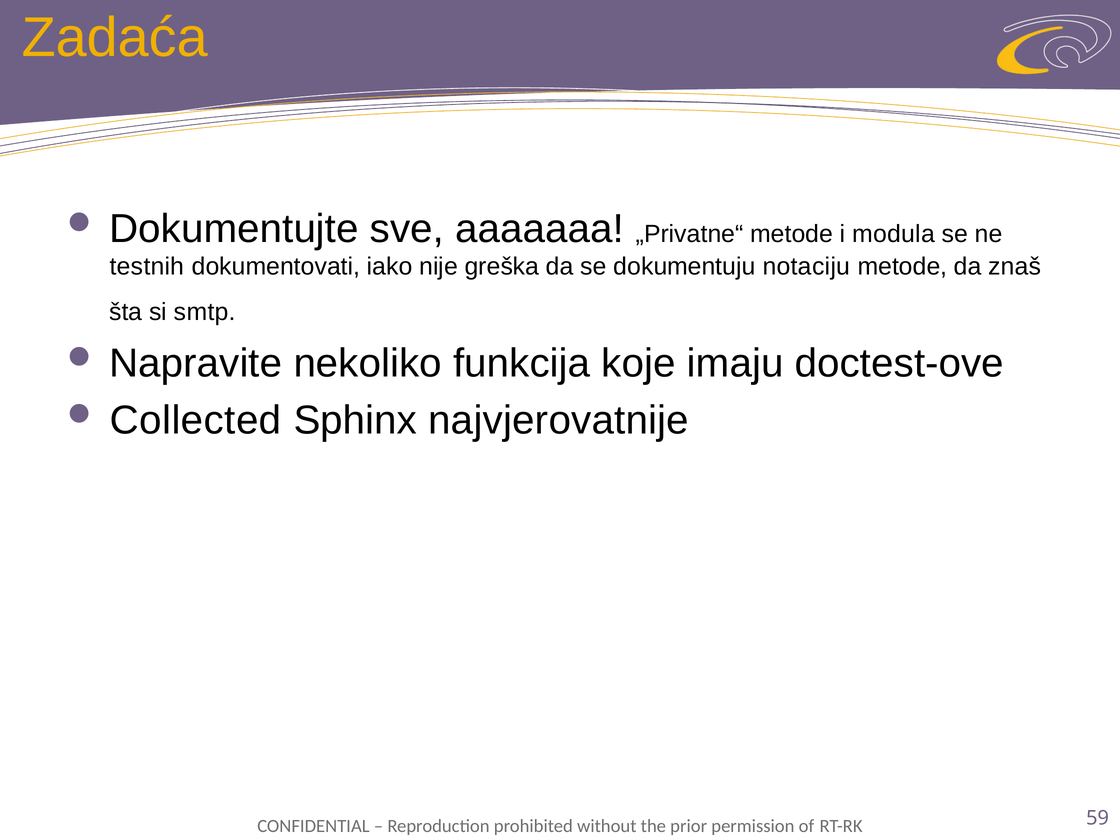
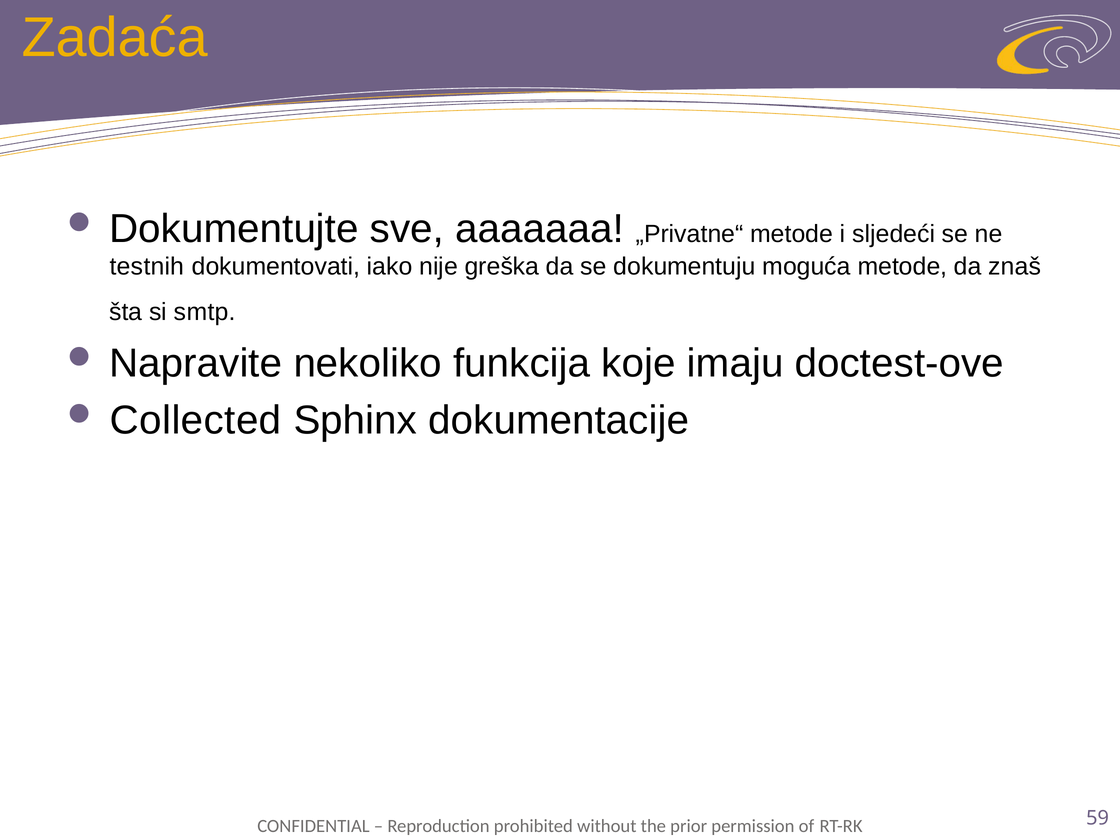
modula: modula -> sljedeći
notaciju: notaciju -> moguća
najvjerovatnije: najvjerovatnije -> dokumentacije
